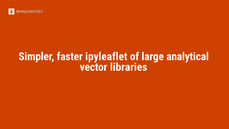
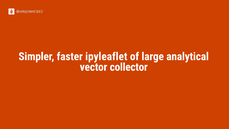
libraries: libraries -> collector
